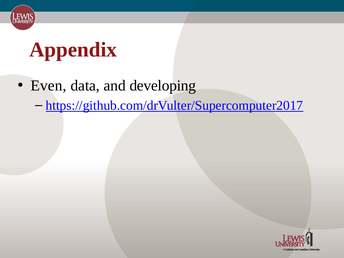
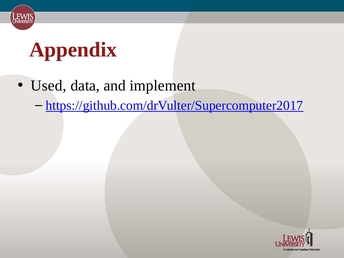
Even: Even -> Used
developing: developing -> implement
